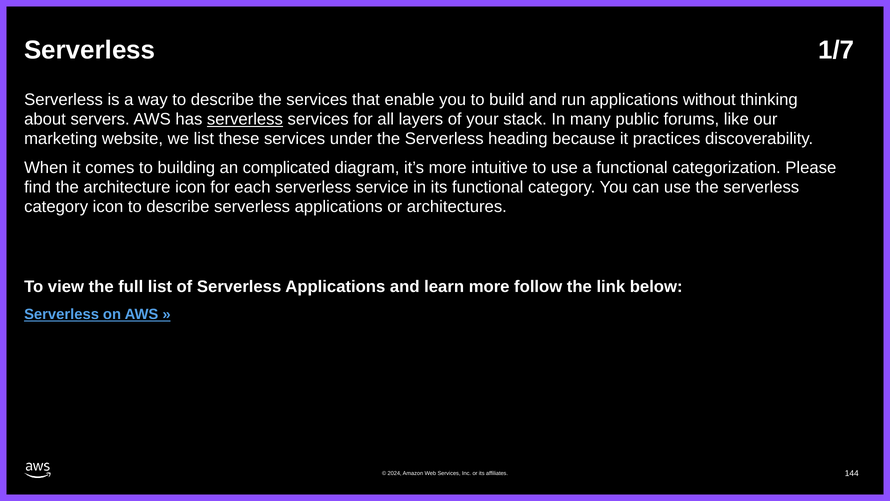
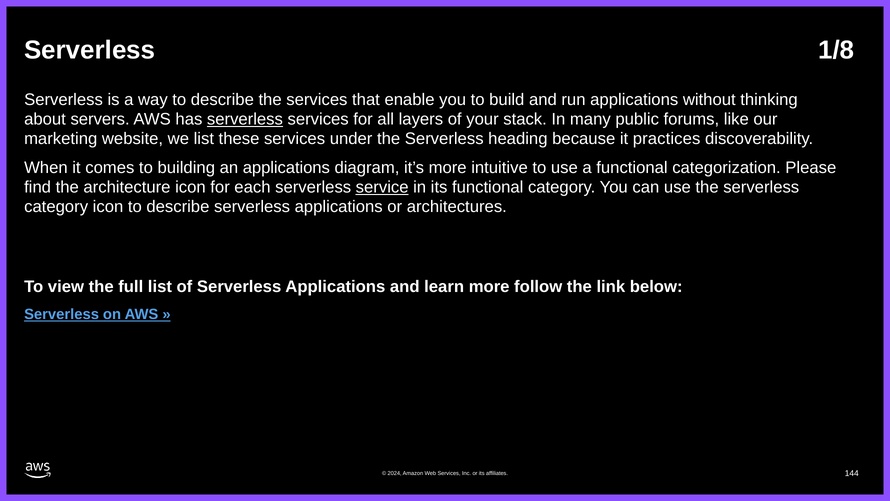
1/7: 1/7 -> 1/8
an complicated: complicated -> applications
service underline: none -> present
